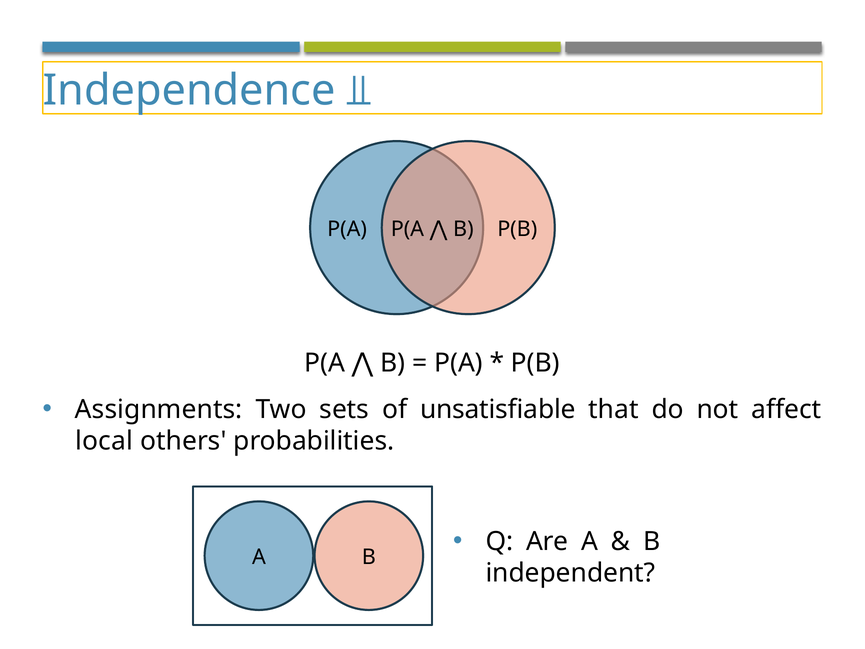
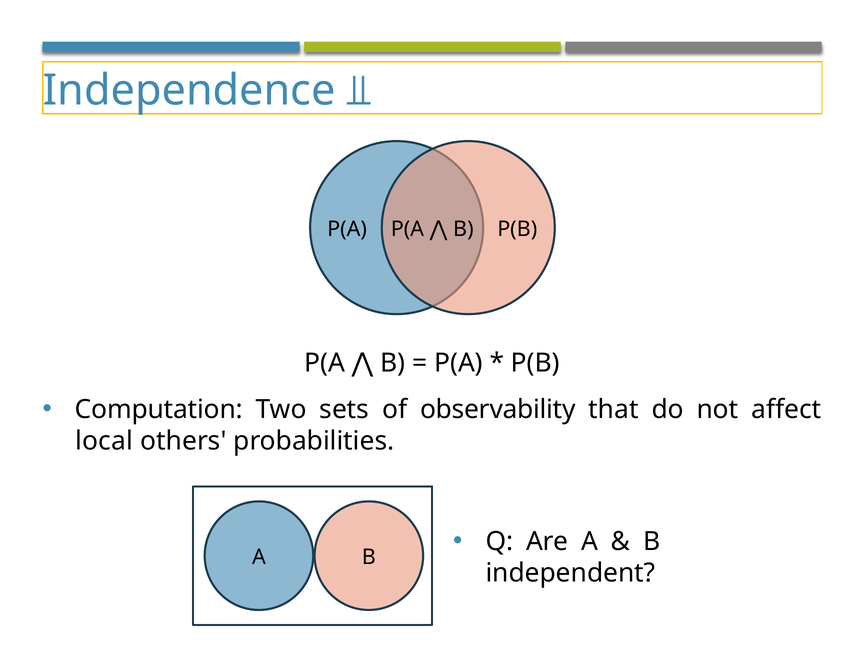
Assignments: Assignments -> Computation
unsatisfiable: unsatisfiable -> observability
